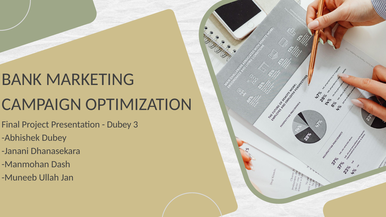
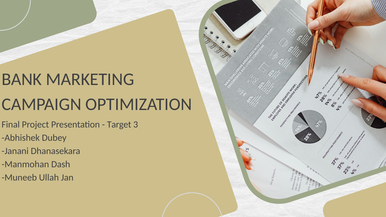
Dubey at (119, 125): Dubey -> Target
